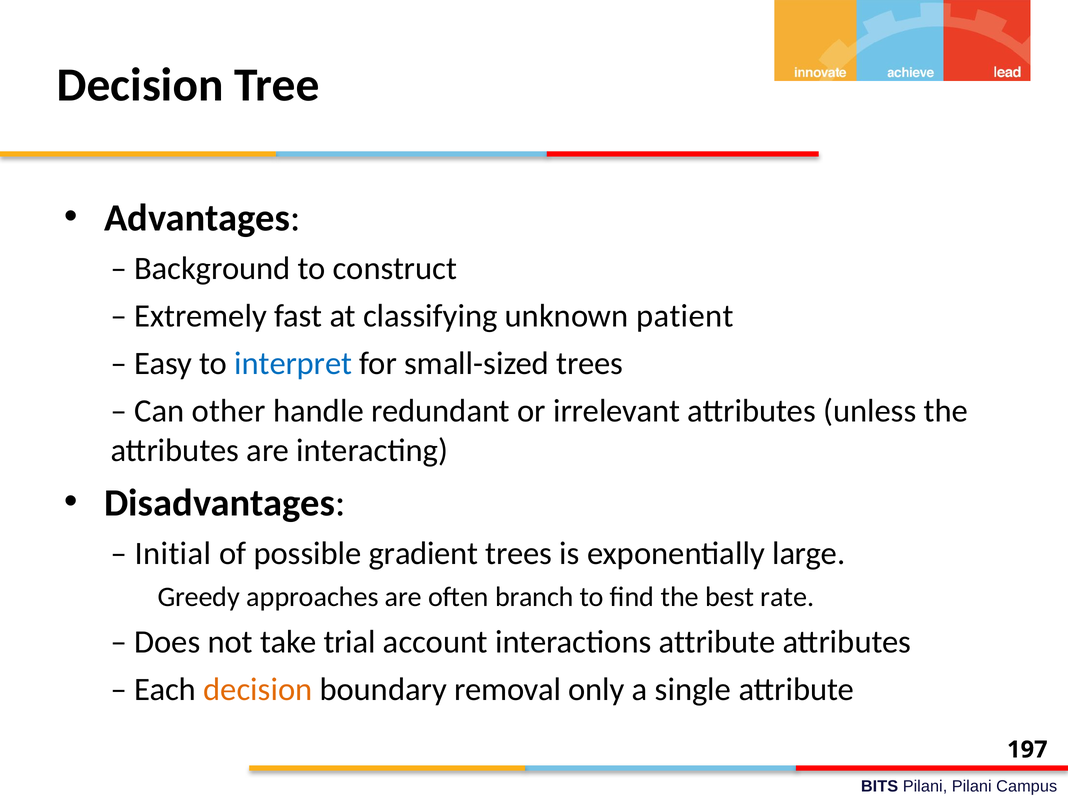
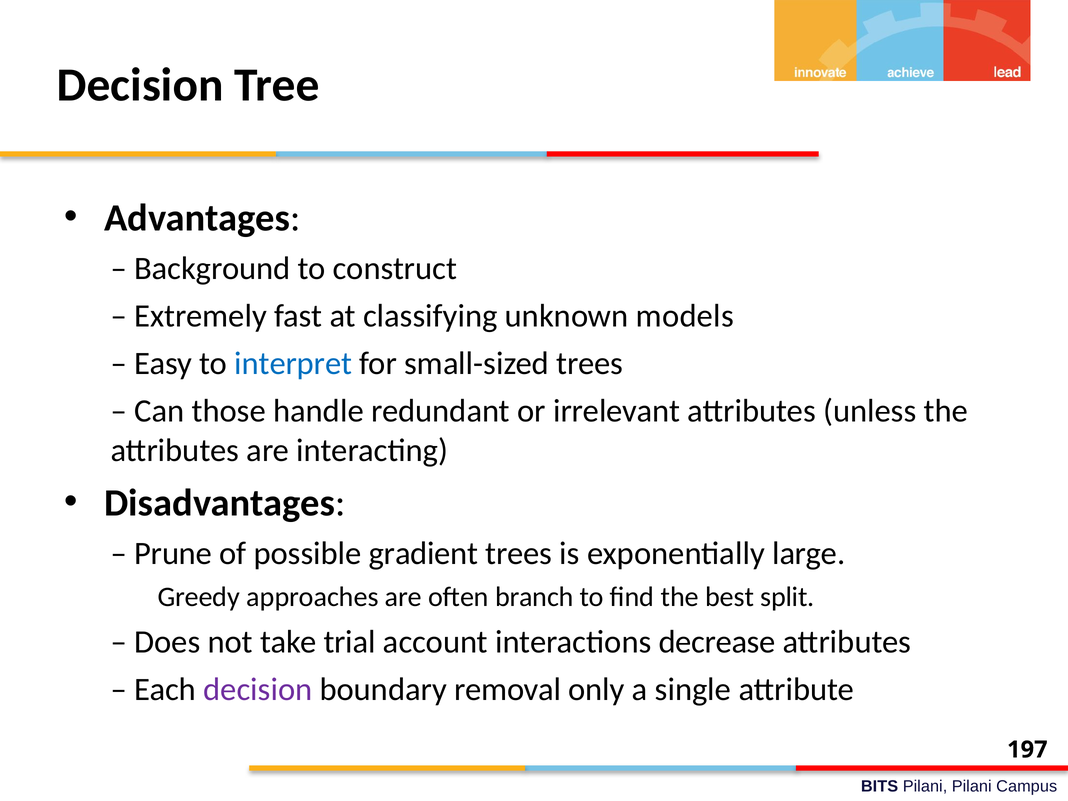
patient: patient -> models
other: other -> those
Initial: Initial -> Prune
rate: rate -> split
interactions attribute: attribute -> decrease
decision at (258, 689) colour: orange -> purple
